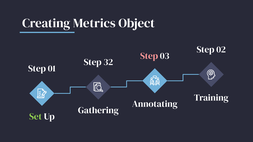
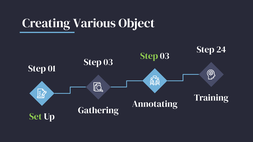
Metrics: Metrics -> Various
02: 02 -> 24
Step at (149, 56) colour: pink -> light green
32 at (108, 62): 32 -> 03
